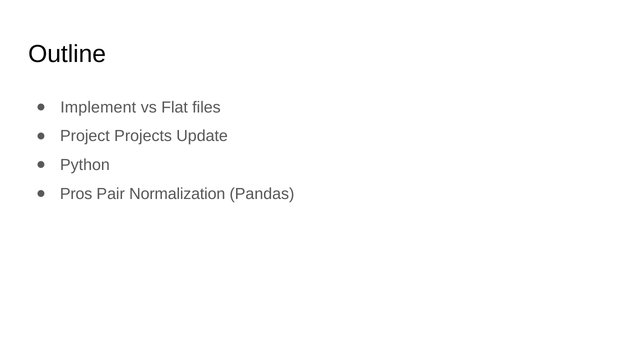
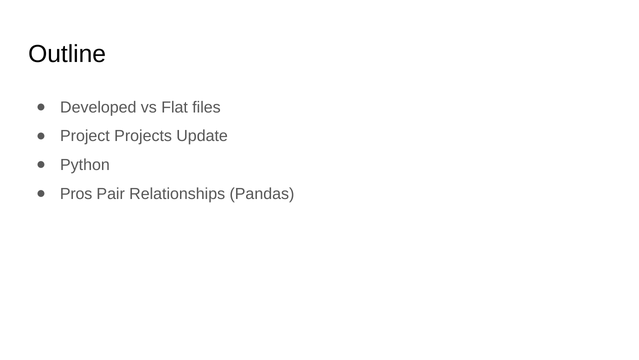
Implement: Implement -> Developed
Normalization: Normalization -> Relationships
